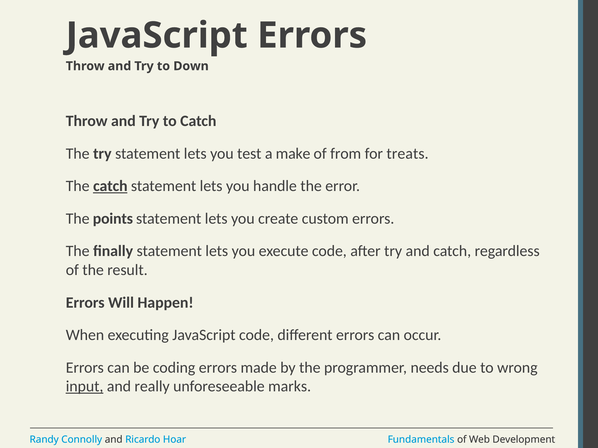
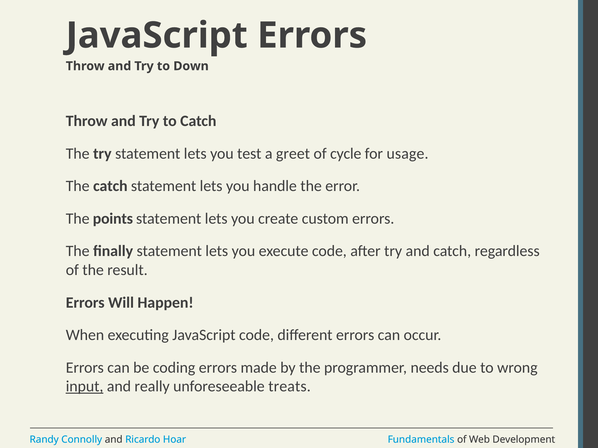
make: make -> greet
from: from -> cycle
treats: treats -> usage
catch at (110, 186) underline: present -> none
marks: marks -> treats
